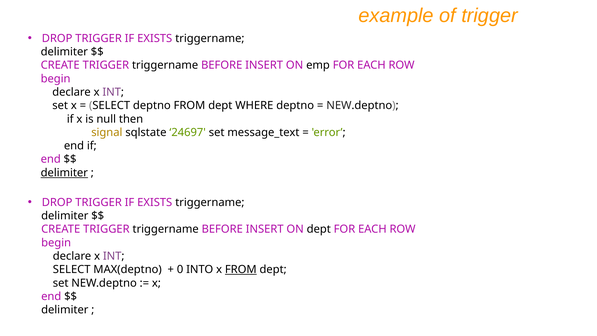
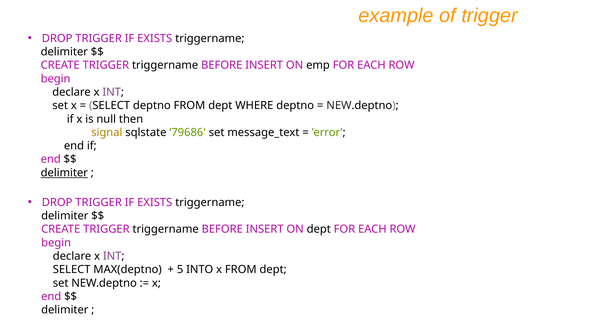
24697: 24697 -> 79686
0: 0 -> 5
FROM at (241, 269) underline: present -> none
